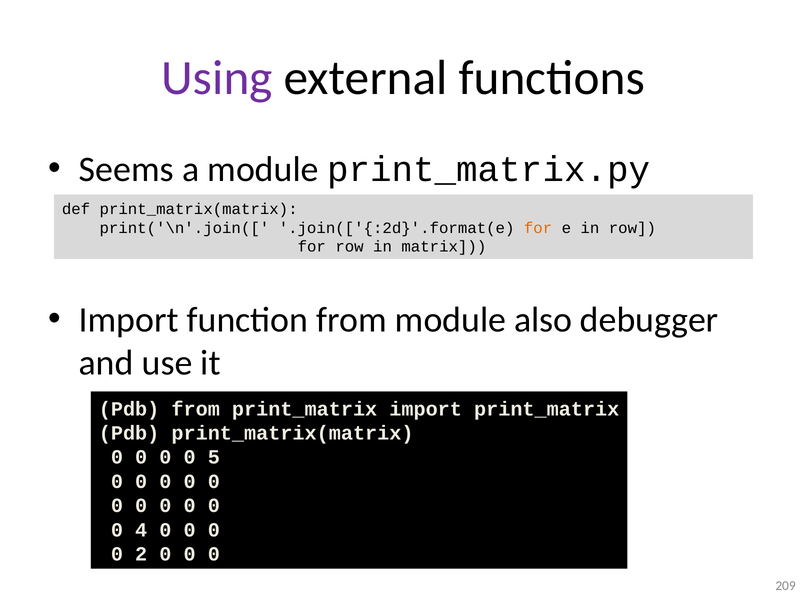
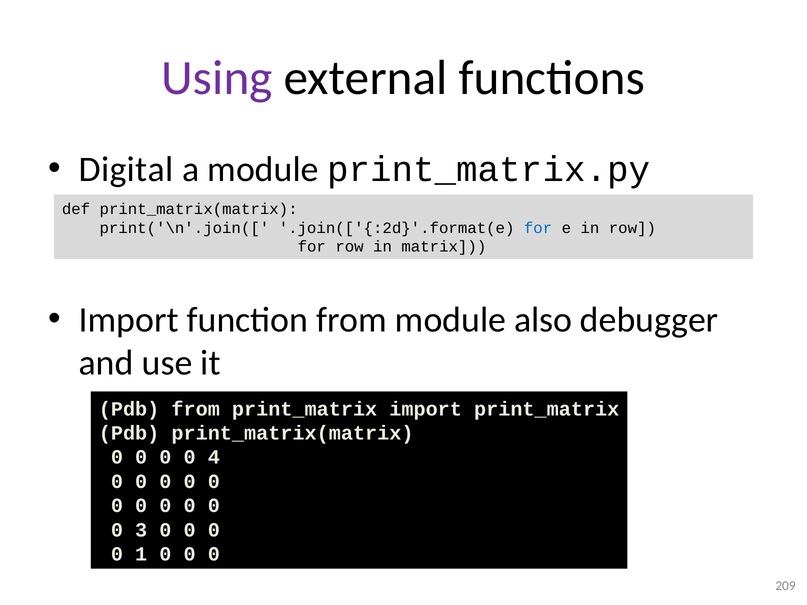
Seems: Seems -> Digital
for at (538, 228) colour: orange -> blue
5: 5 -> 4
4: 4 -> 3
2: 2 -> 1
